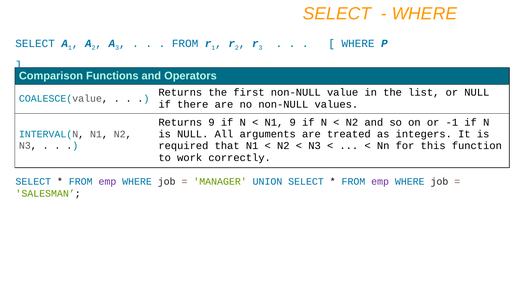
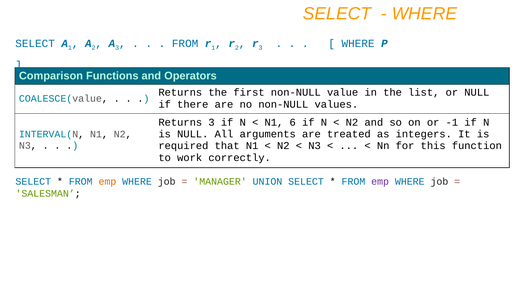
Returns 9: 9 -> 3
N1 9: 9 -> 6
emp at (107, 181) colour: purple -> orange
